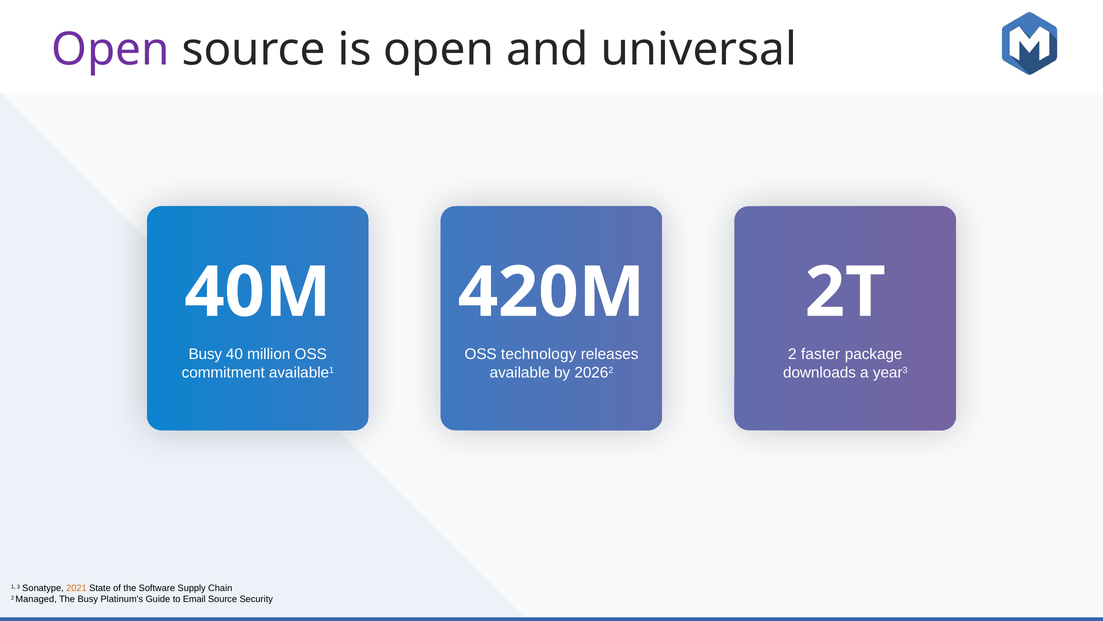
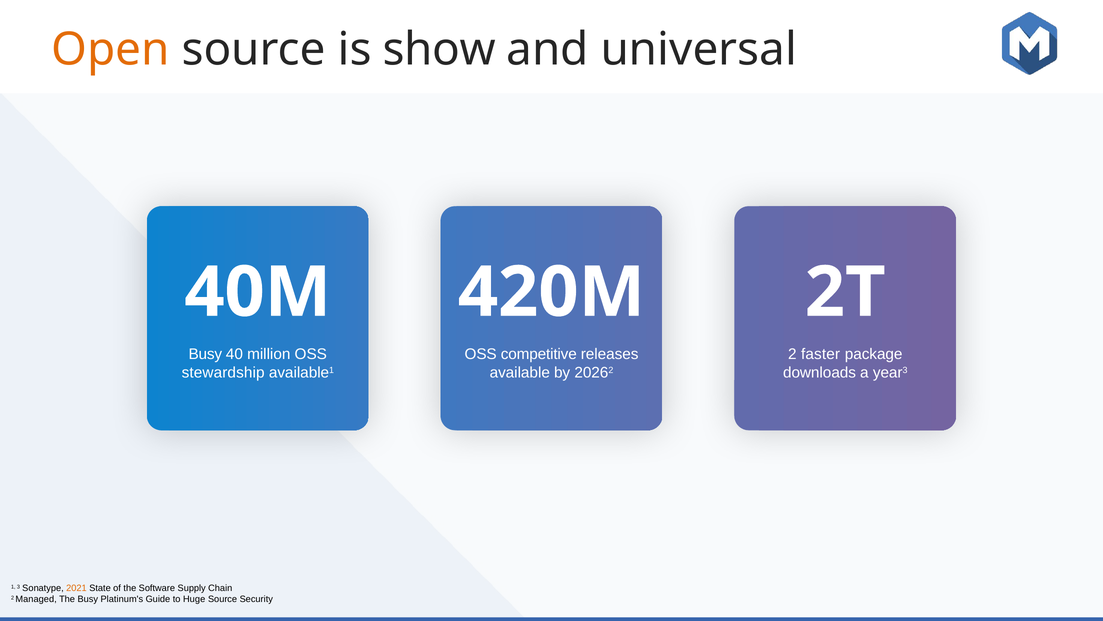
Open at (111, 49) colour: purple -> orange
is open: open -> show
technology: technology -> competitive
commitment: commitment -> stewardship
Email: Email -> Huge
